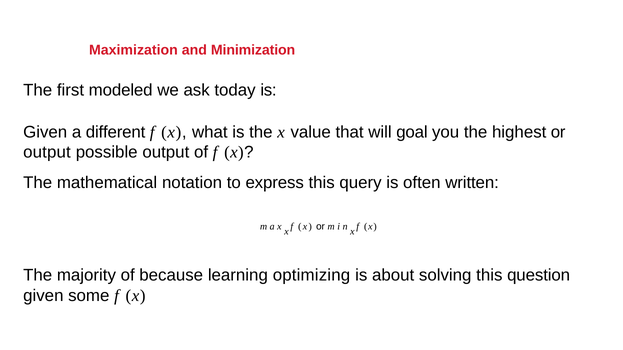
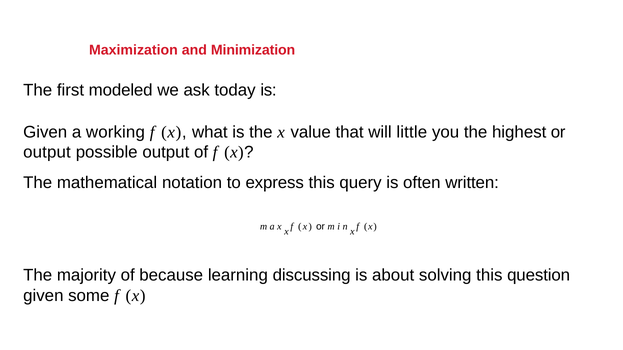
different: different -> working
goal: goal -> little
optimizing: optimizing -> discussing
